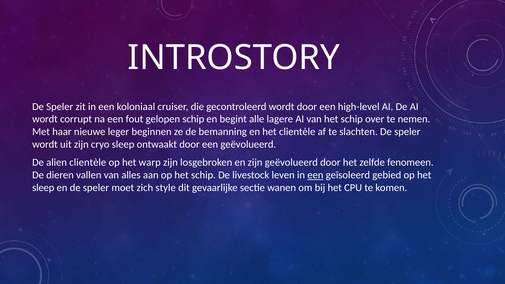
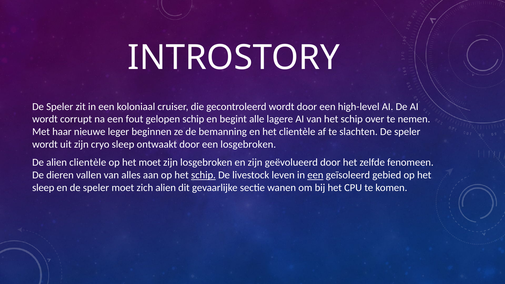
een geëvolueerd: geëvolueerd -> losgebroken
het warp: warp -> moet
schip at (203, 175) underline: none -> present
zich style: style -> alien
